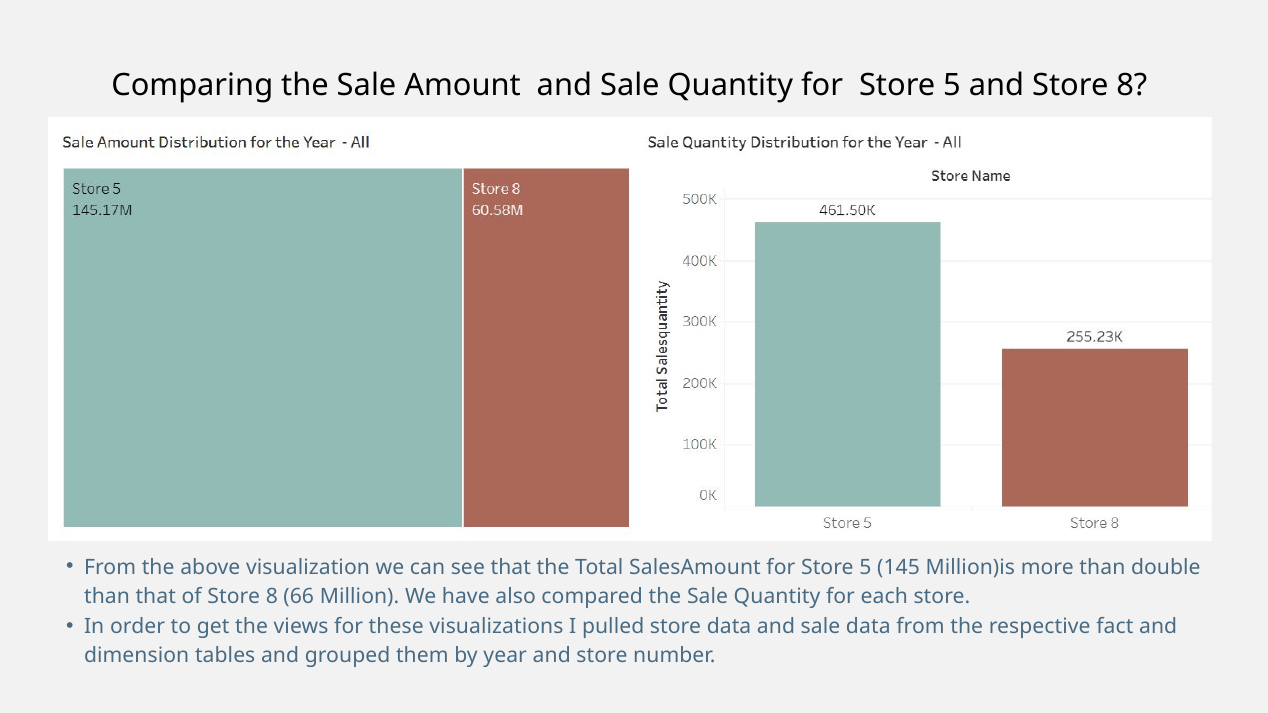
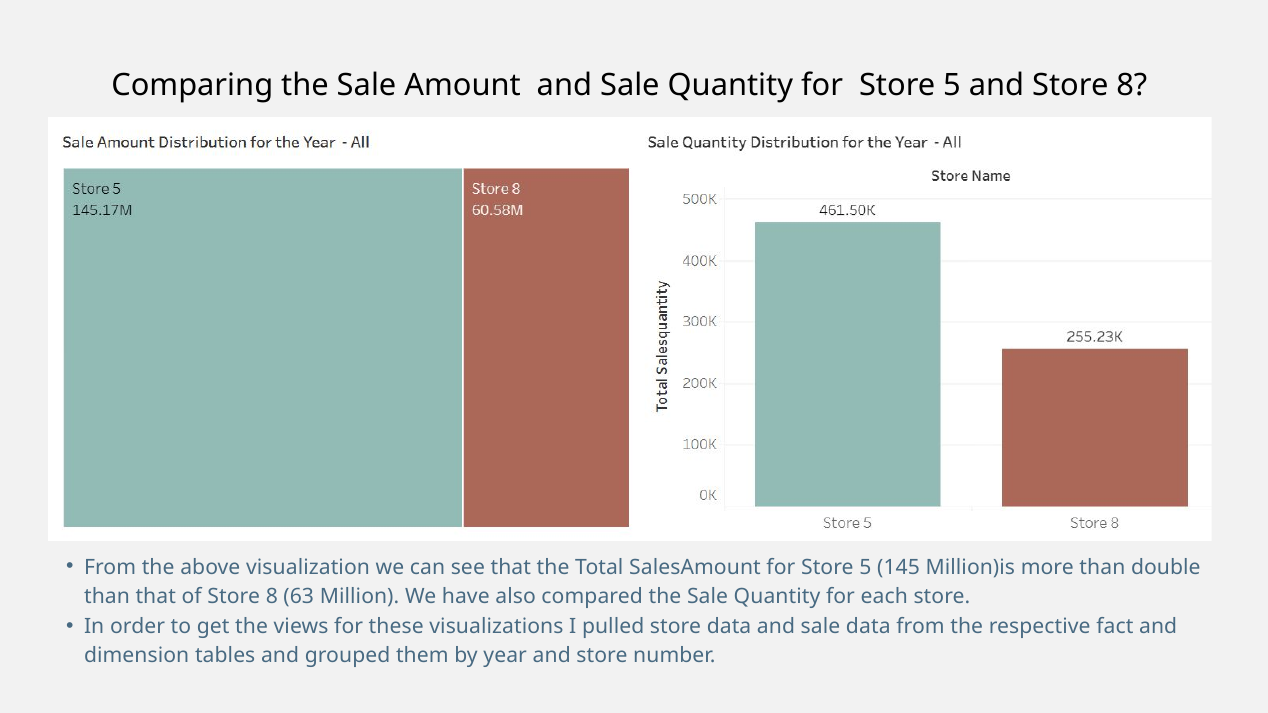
66: 66 -> 63
